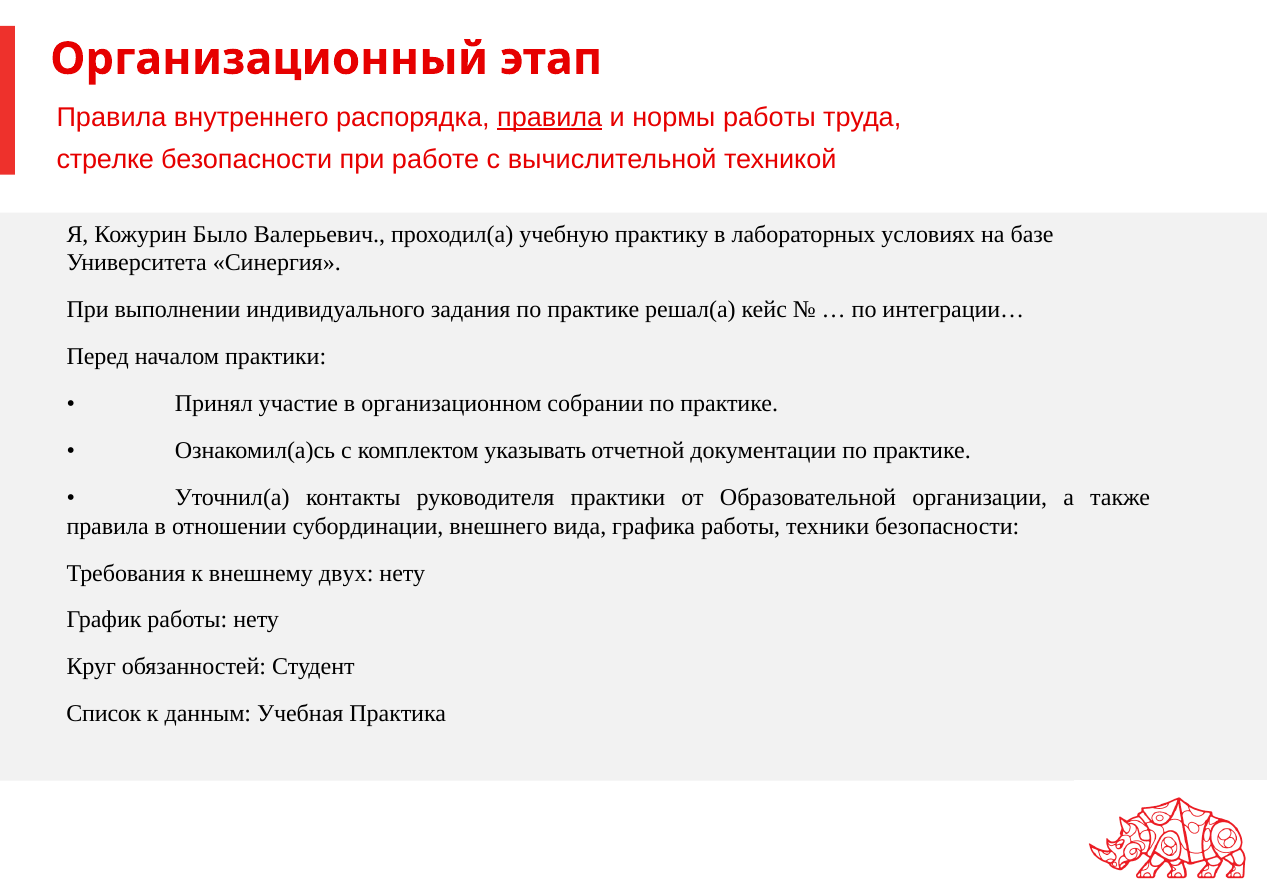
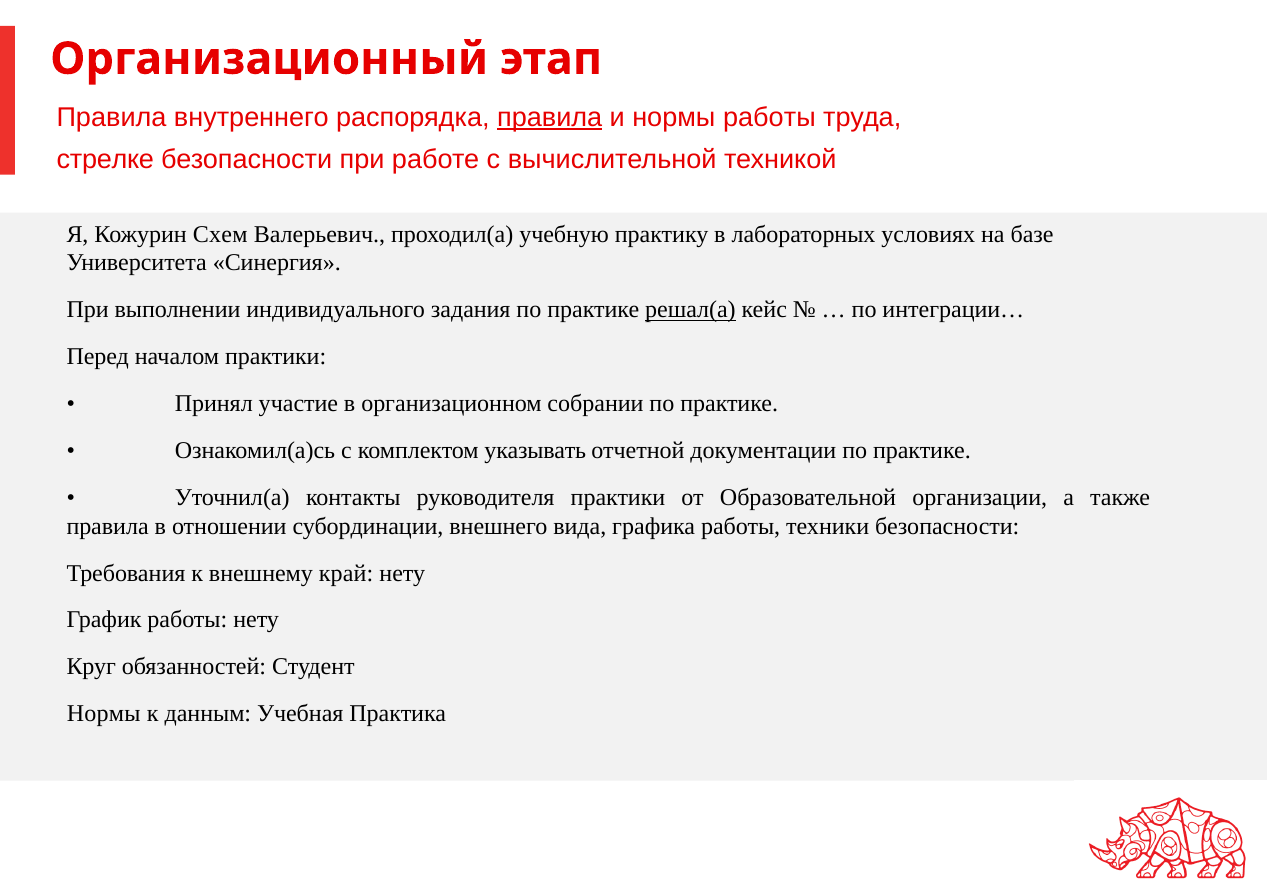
Было: Было -> Схем
решал(а underline: none -> present
двух: двух -> край
Список at (104, 714): Список -> Нормы
